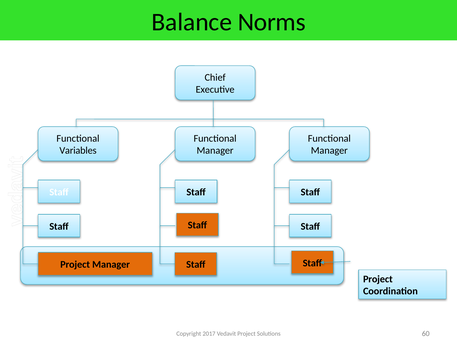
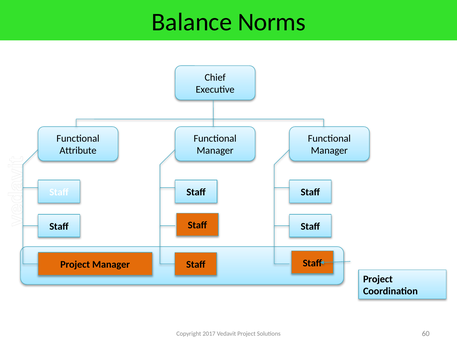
Variables: Variables -> Attribute
